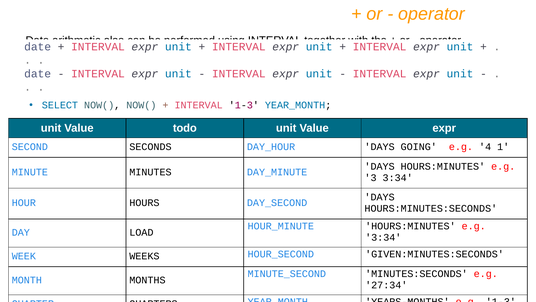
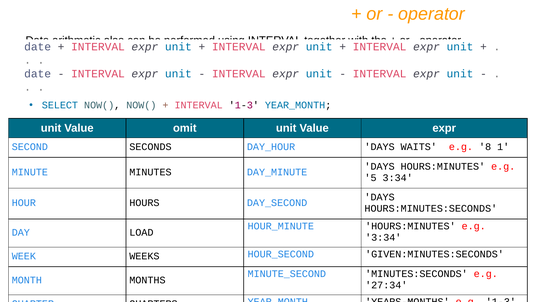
todo: todo -> omit
GOING: GOING -> WAITS
4: 4 -> 8
3: 3 -> 5
